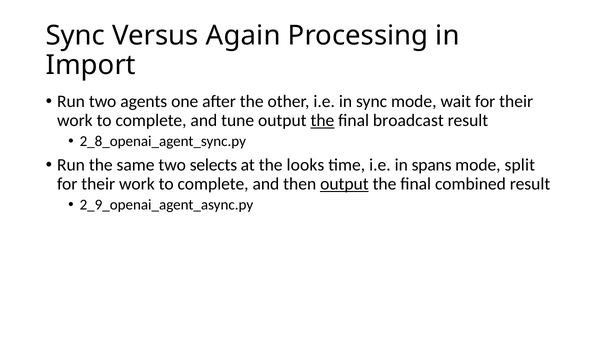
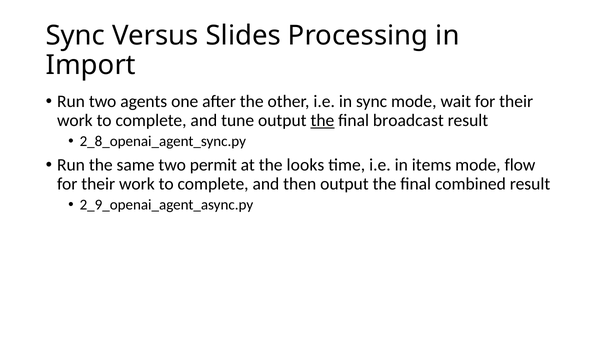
Again: Again -> Slides
selects: selects -> permit
spans: spans -> items
split: split -> flow
output at (344, 184) underline: present -> none
